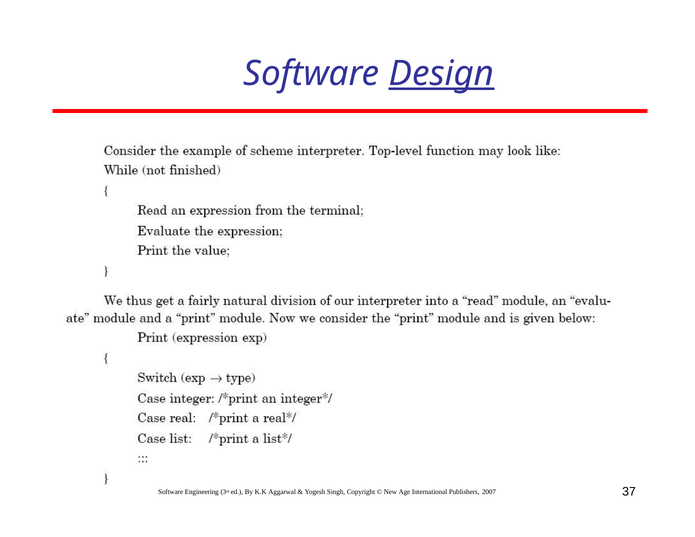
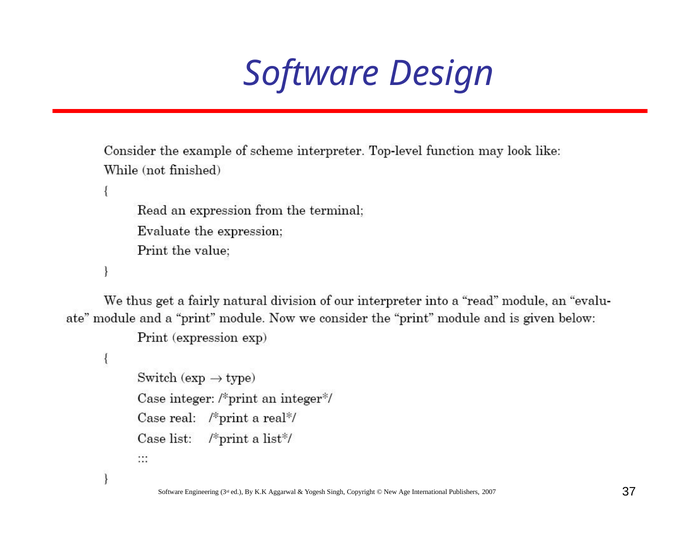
Design underline: present -> none
